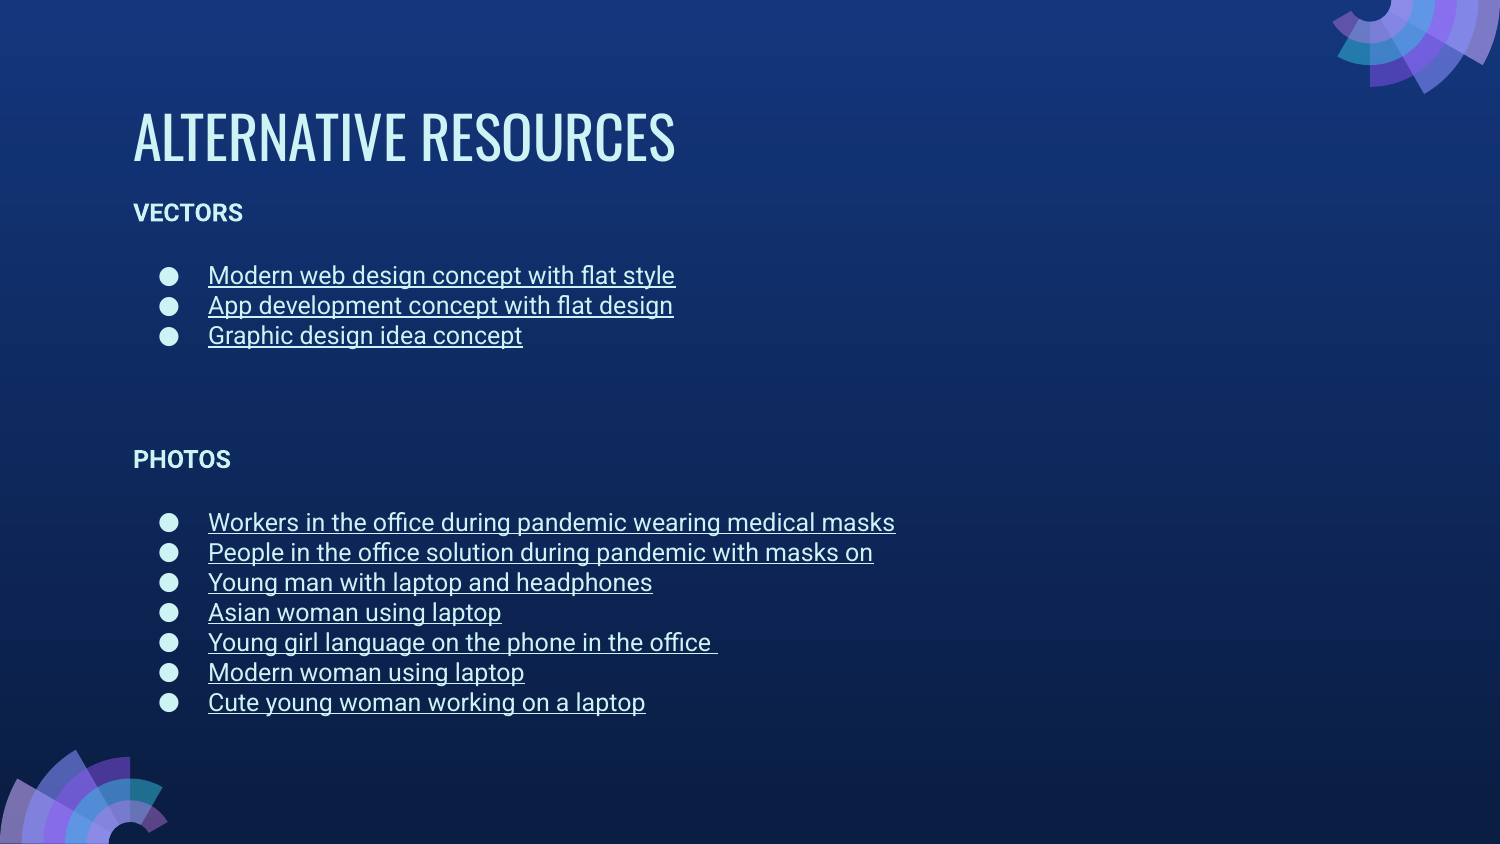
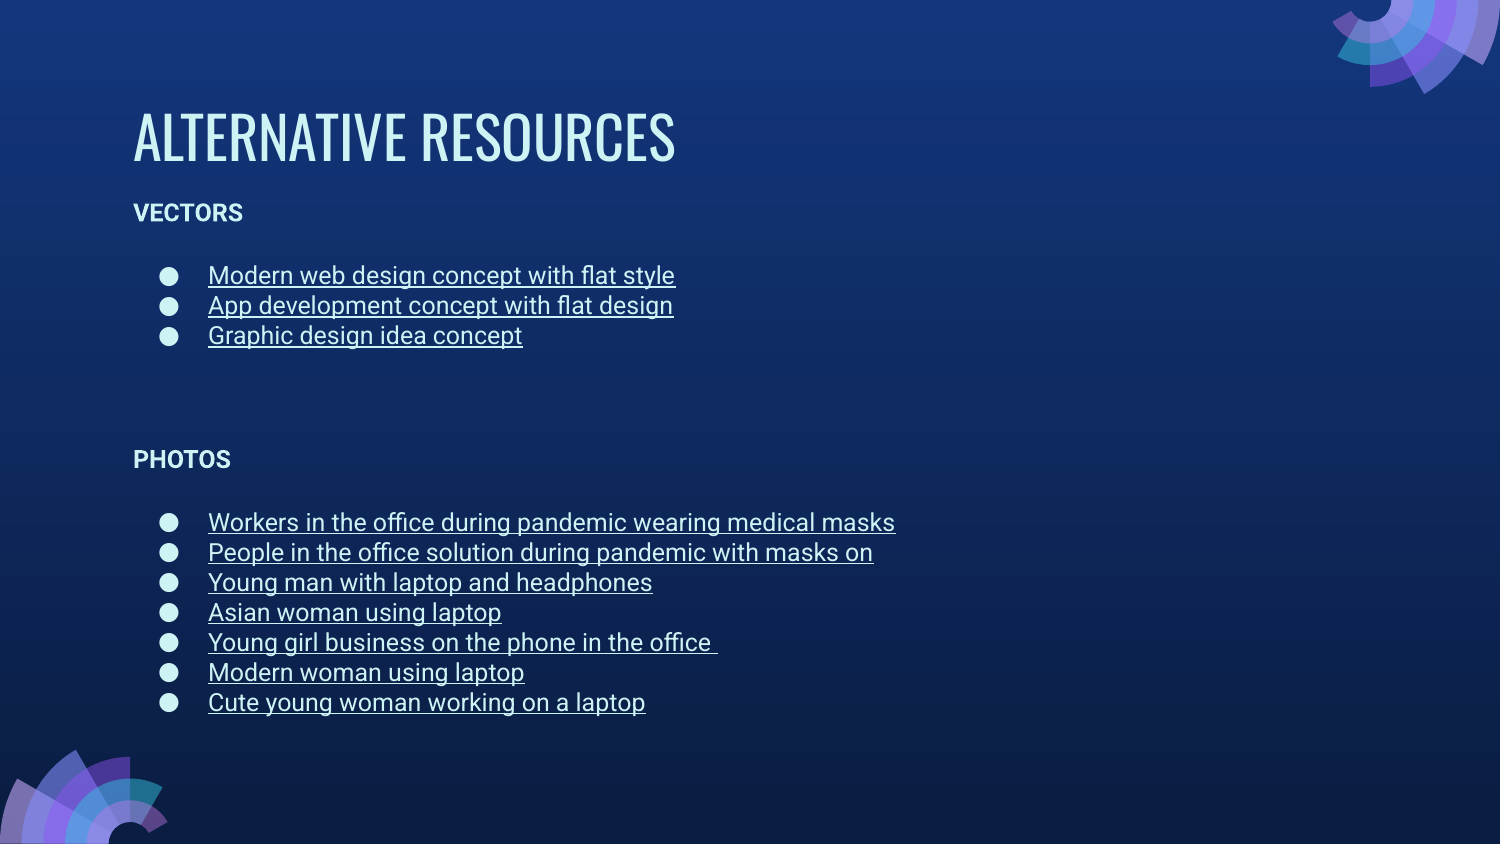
language: language -> business
